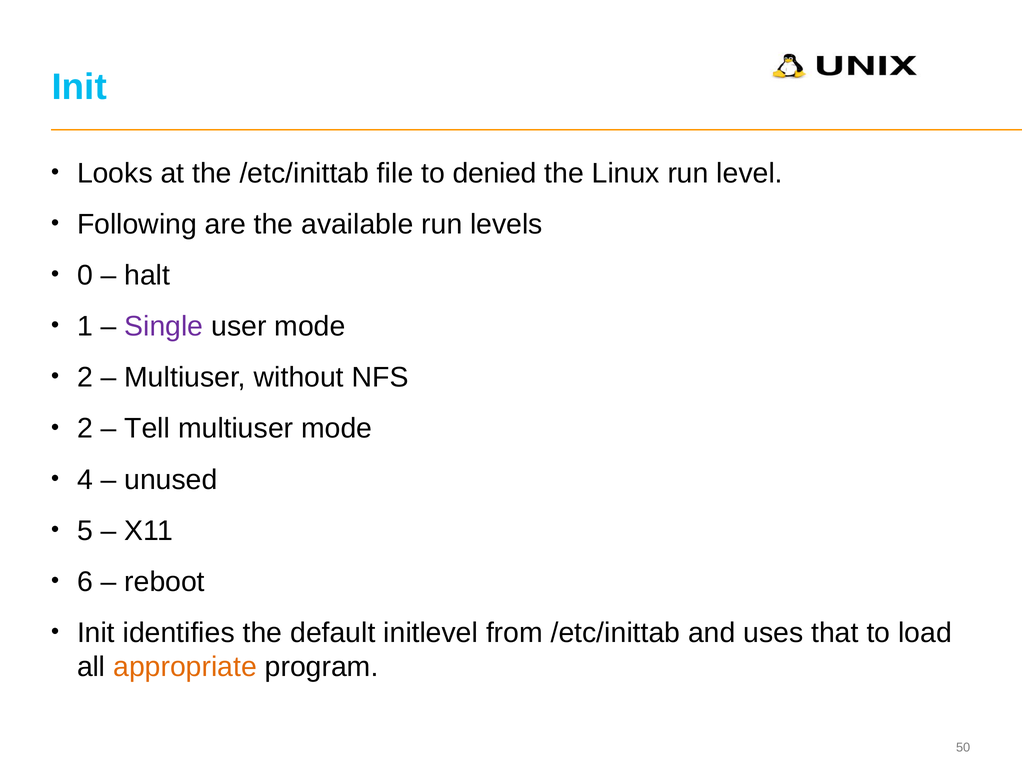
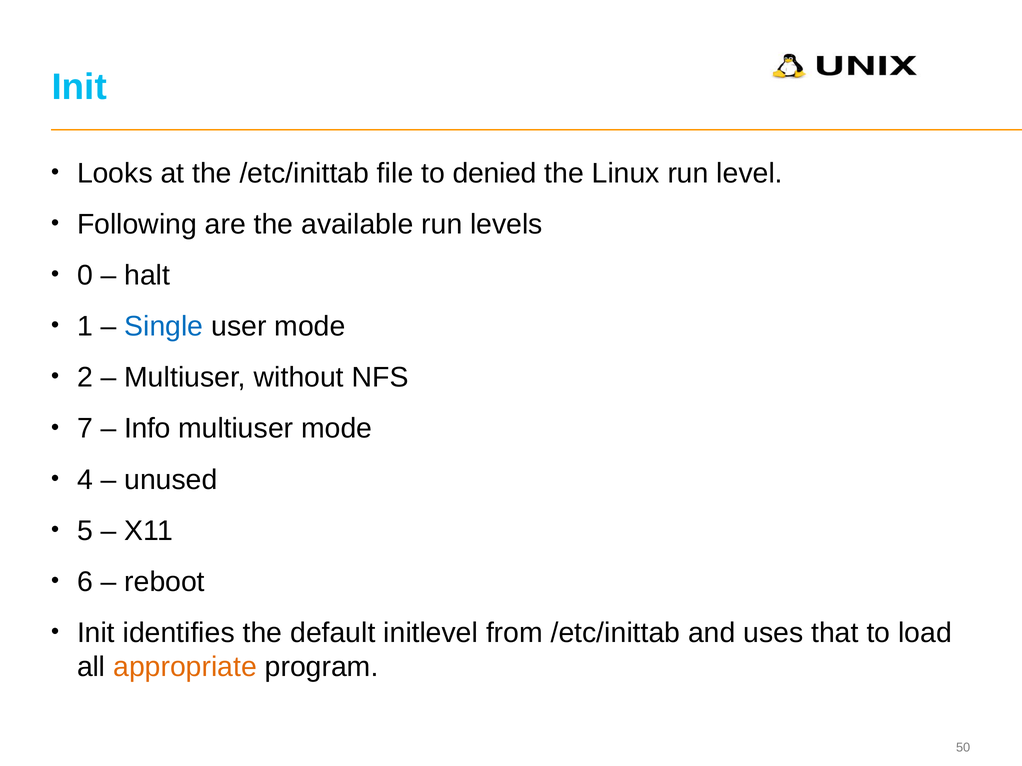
Single colour: purple -> blue
2 at (85, 429): 2 -> 7
Tell: Tell -> Info
